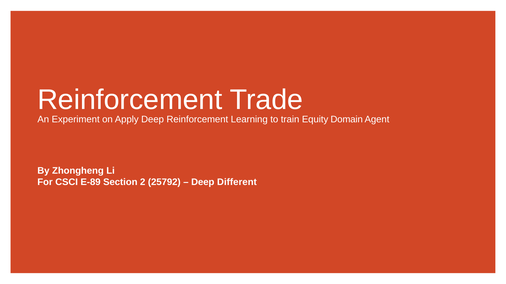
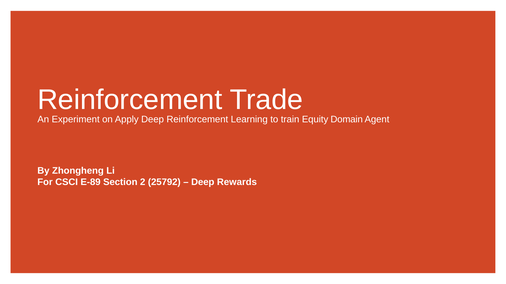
Different: Different -> Rewards
